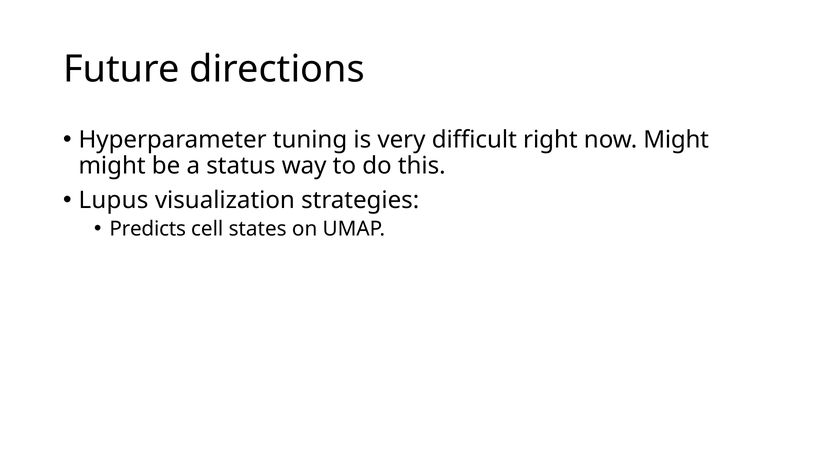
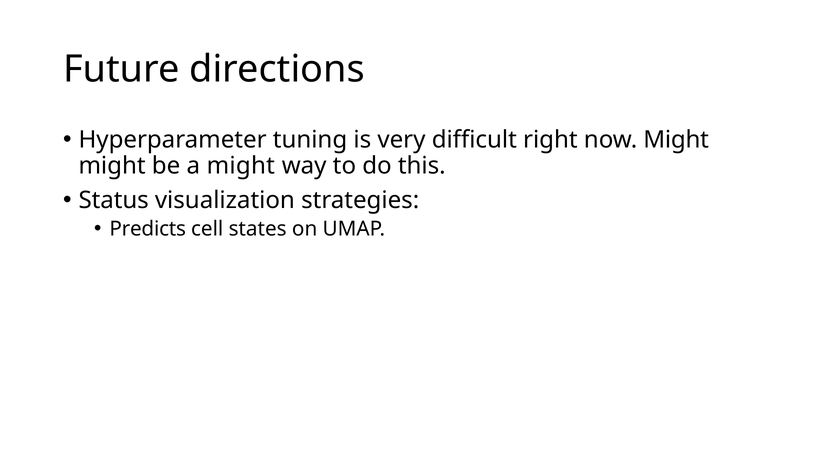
a status: status -> might
Lupus: Lupus -> Status
